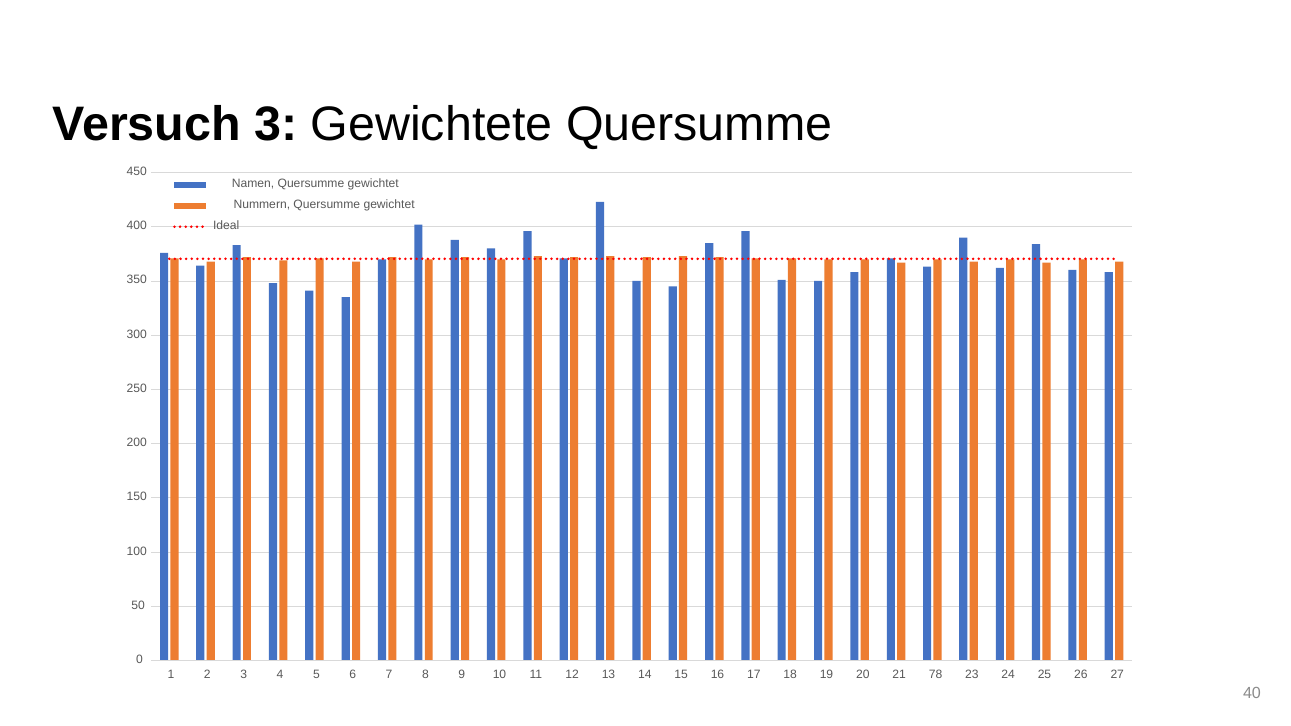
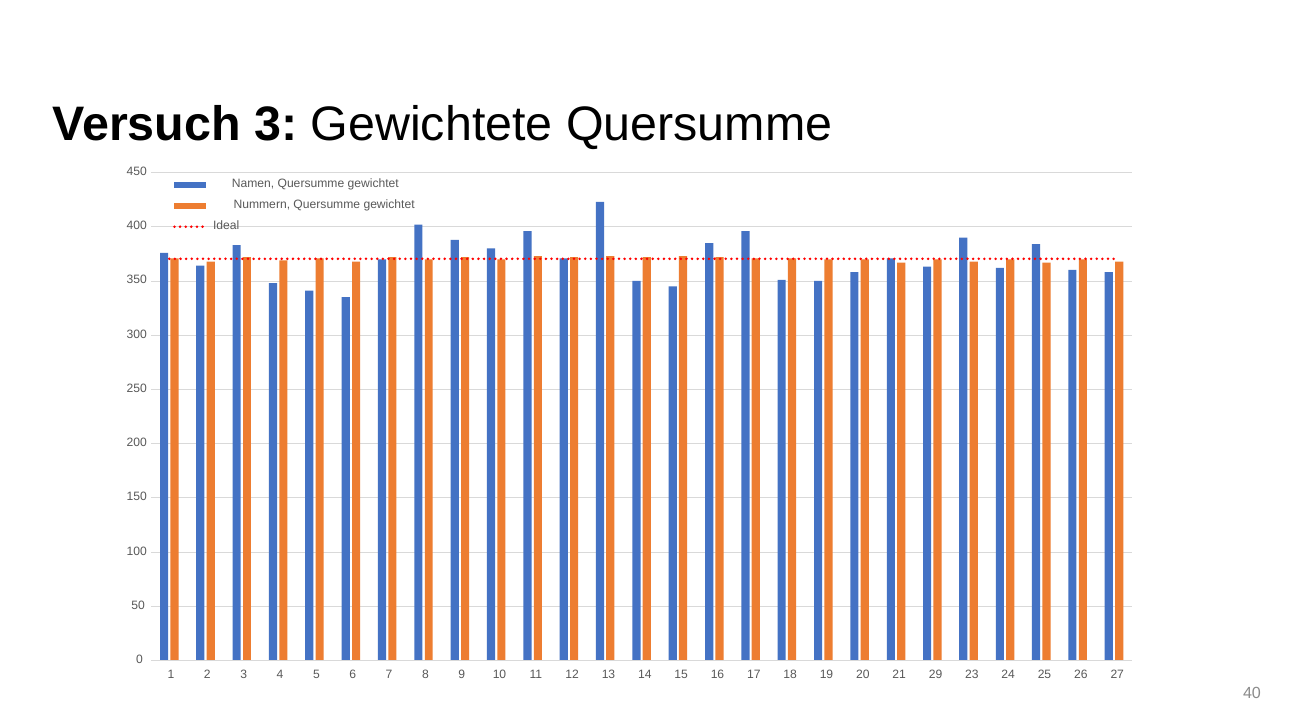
78: 78 -> 29
